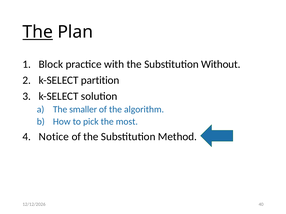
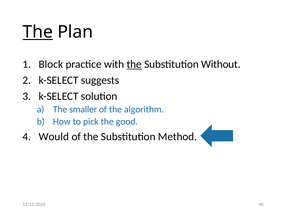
the at (134, 64) underline: none -> present
partition: partition -> suggests
most: most -> good
Notice: Notice -> Would
